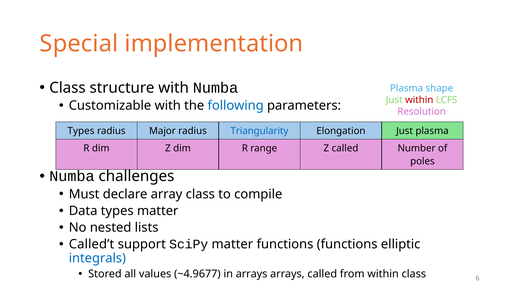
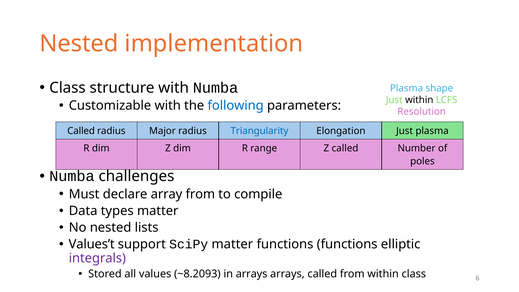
Special at (79, 44): Special -> Nested
within at (419, 100) colour: red -> black
Types at (81, 131): Types -> Called
array class: class -> from
Called’t: Called’t -> Values’t
integrals colour: blue -> purple
~4.9677: ~4.9677 -> ~8.2093
